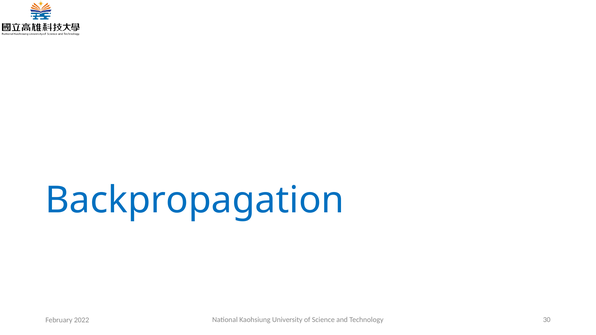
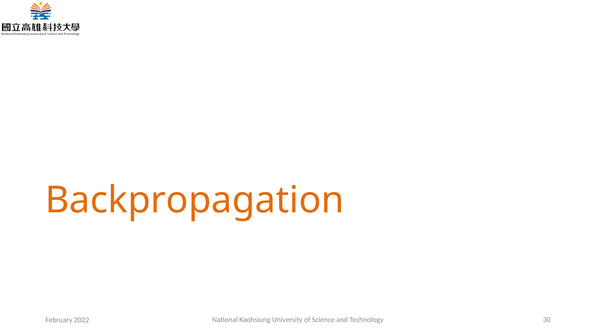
Backpropagation colour: blue -> orange
